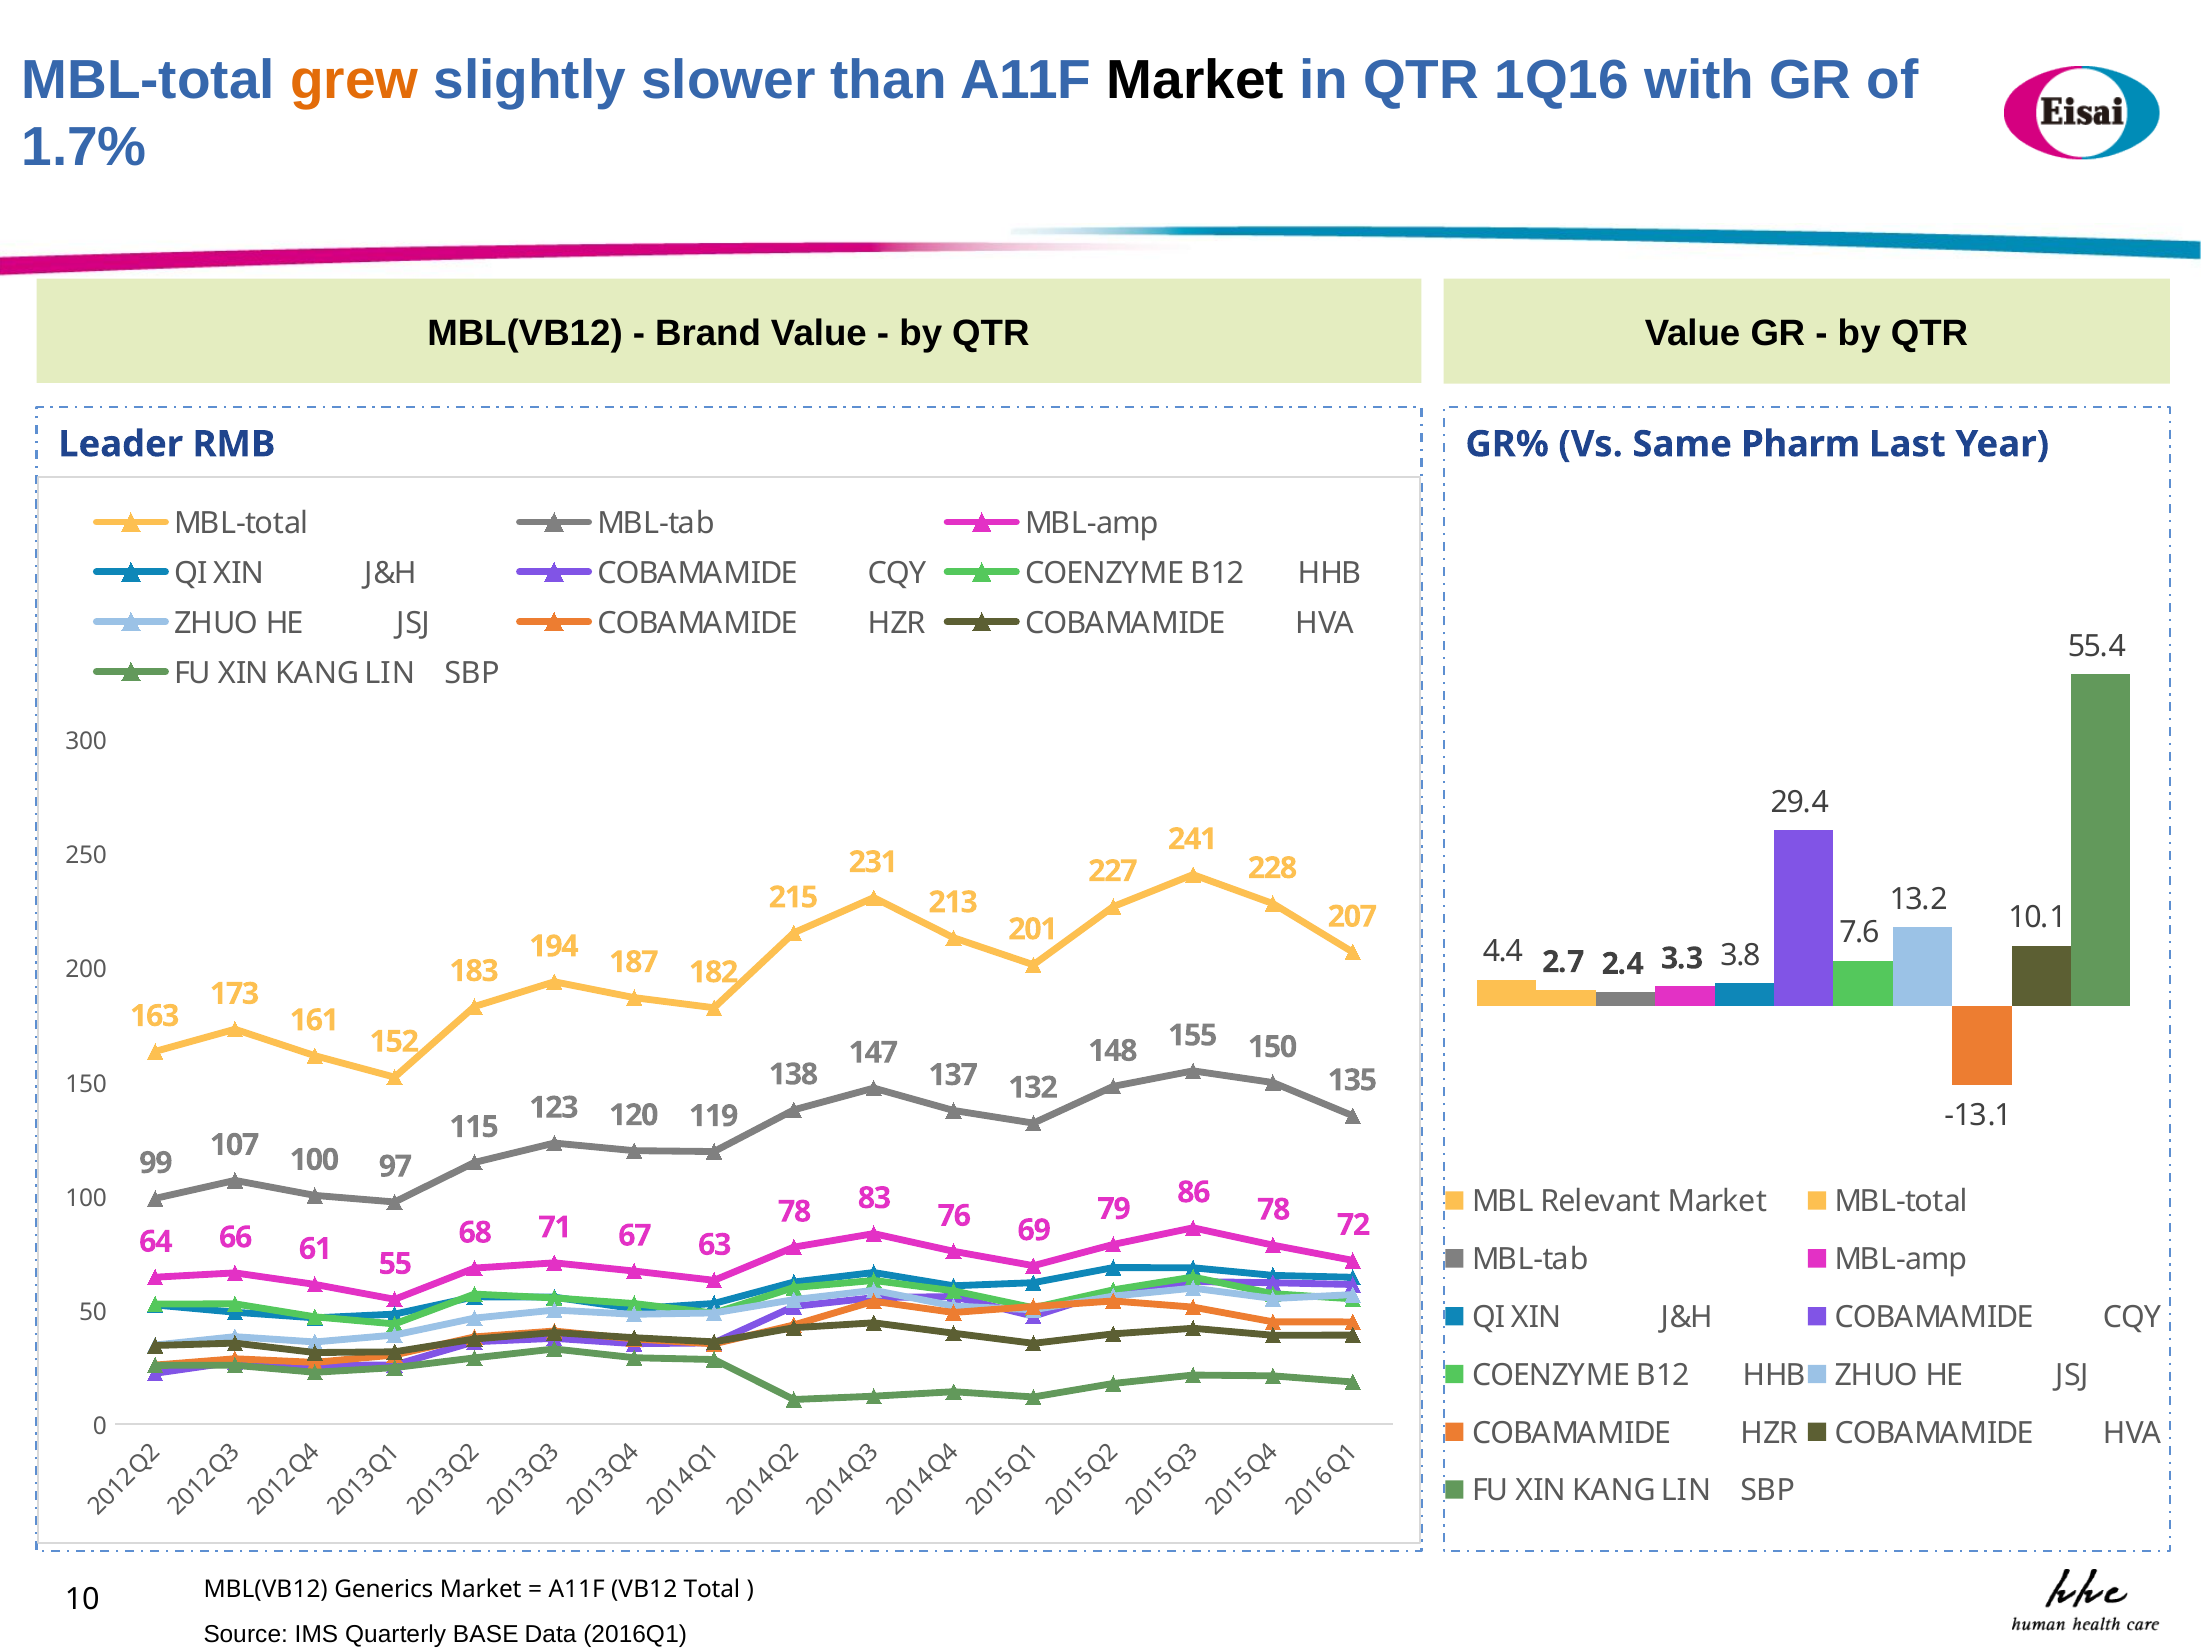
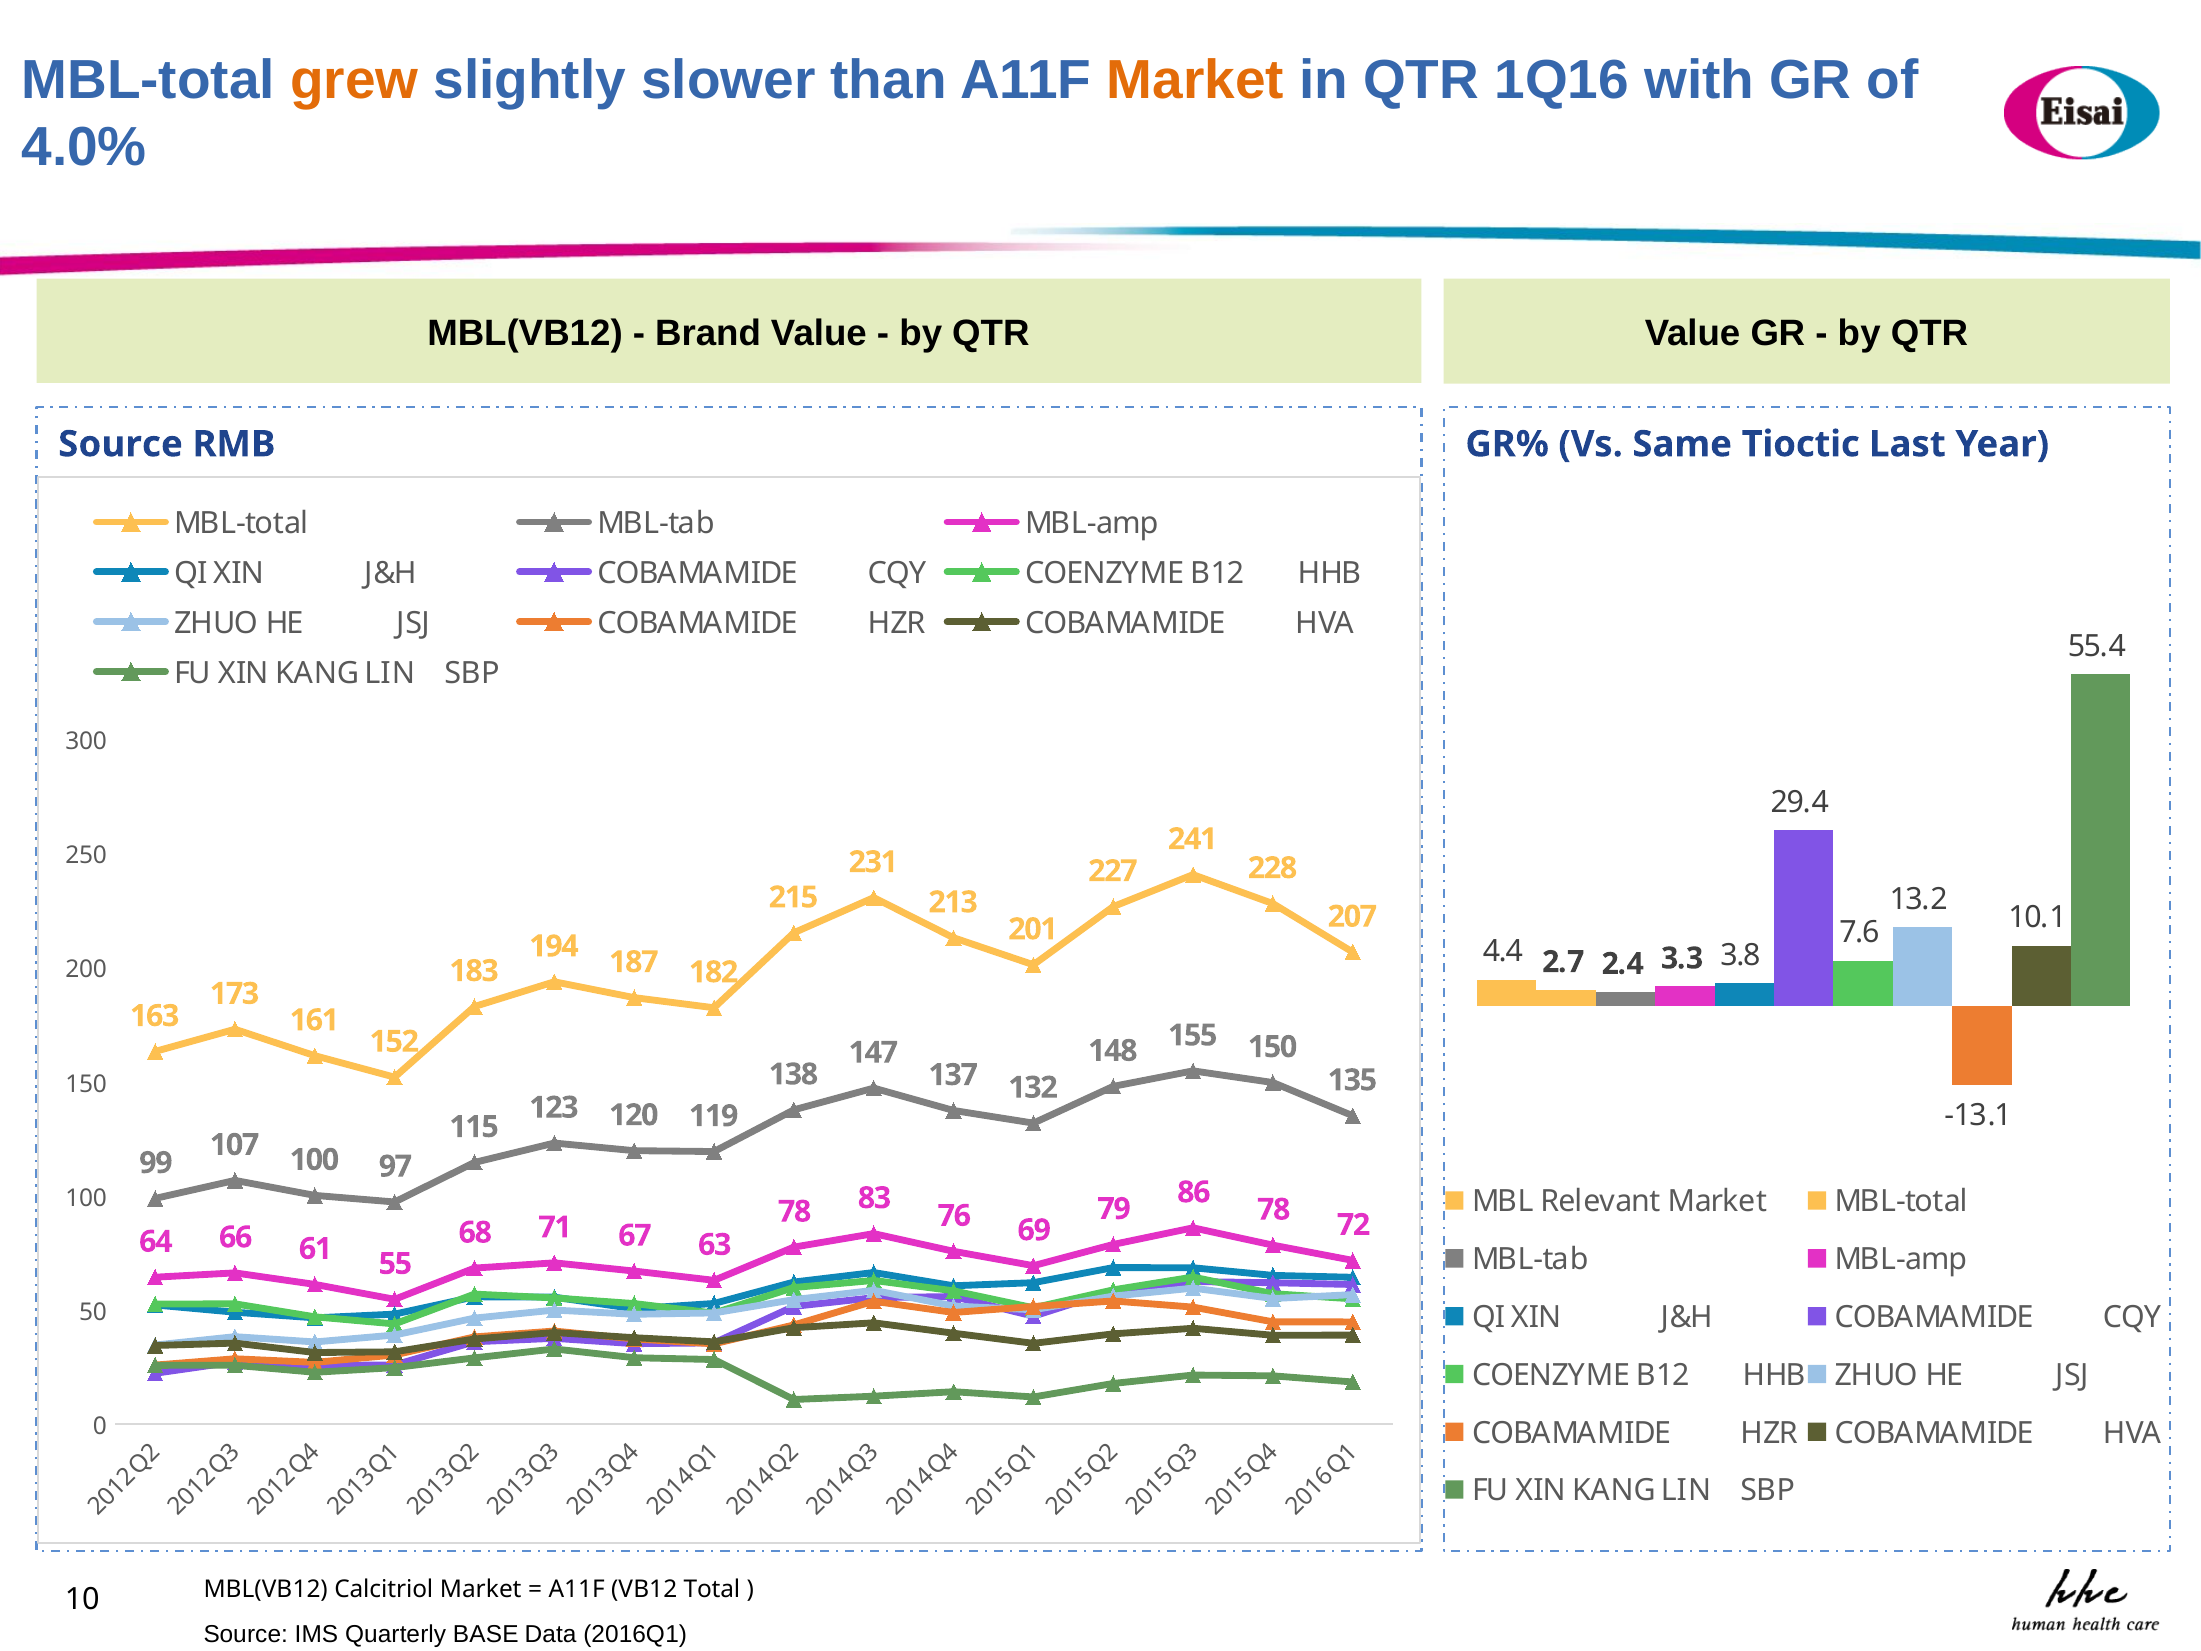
Market at (1195, 81) colour: black -> orange
1.7%: 1.7% -> 4.0%
Leader at (121, 444): Leader -> Source
Pharm: Pharm -> Tioctic
Generics: Generics -> Calcitriol
